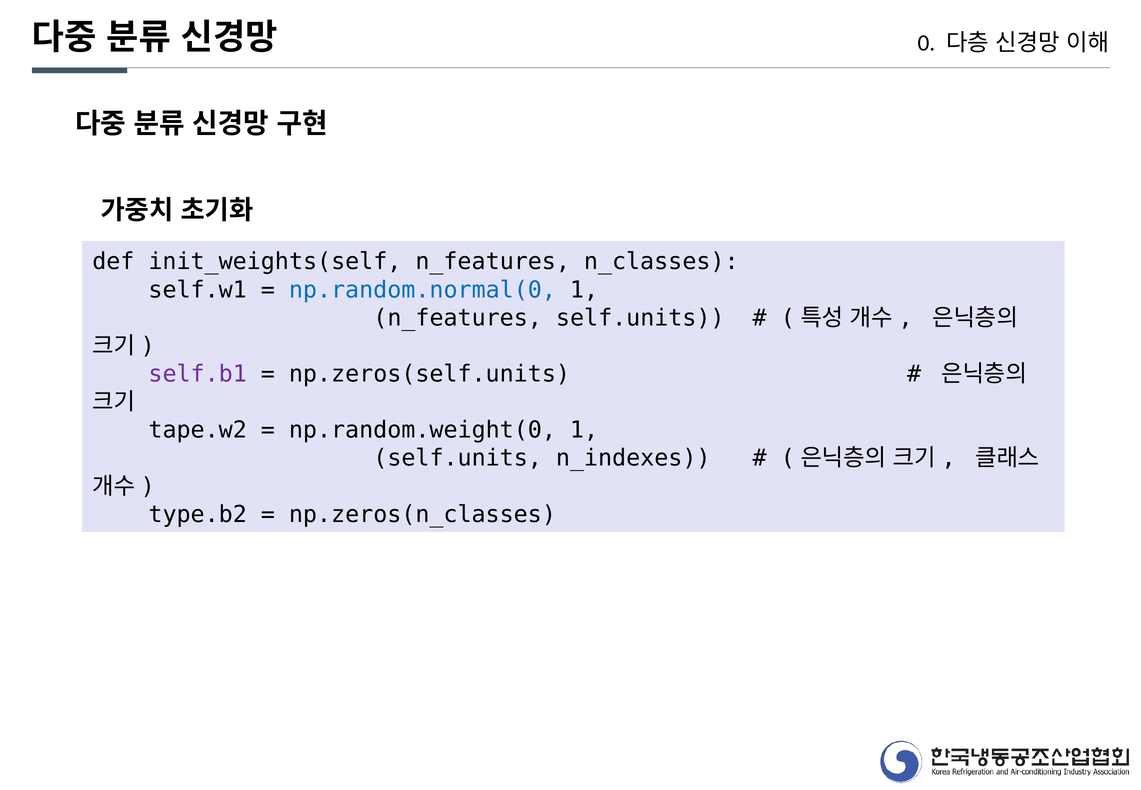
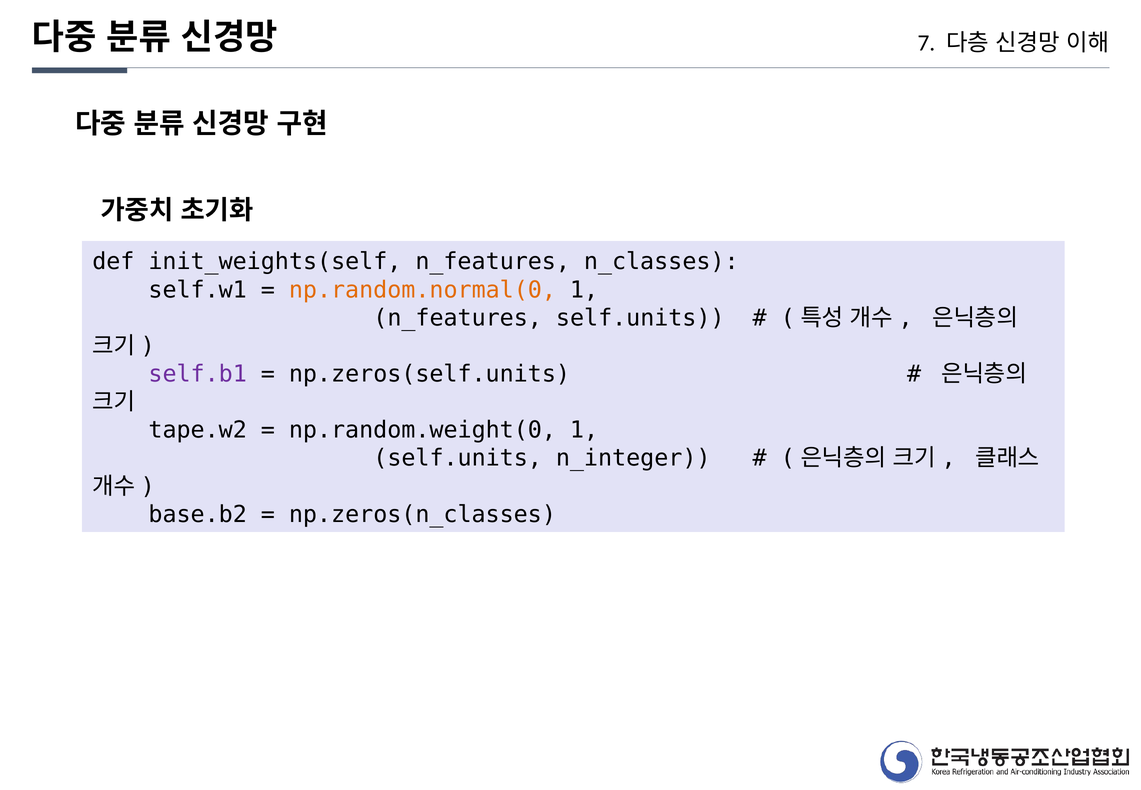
0: 0 -> 7
np.random.normal(0 colour: blue -> orange
n_indexes: n_indexes -> n_integer
type.b2: type.b2 -> base.b2
